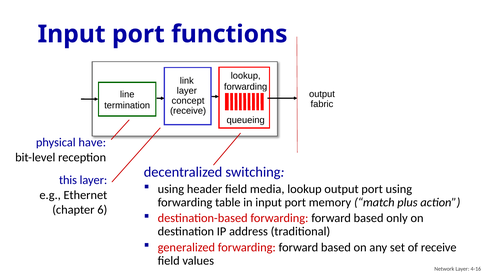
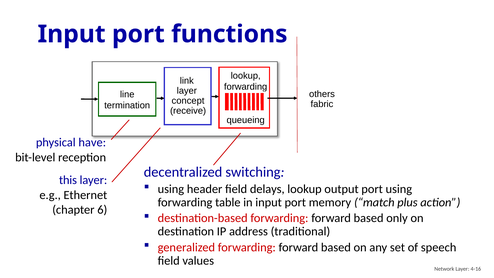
output at (322, 94): output -> others
media: media -> delays
of receive: receive -> speech
